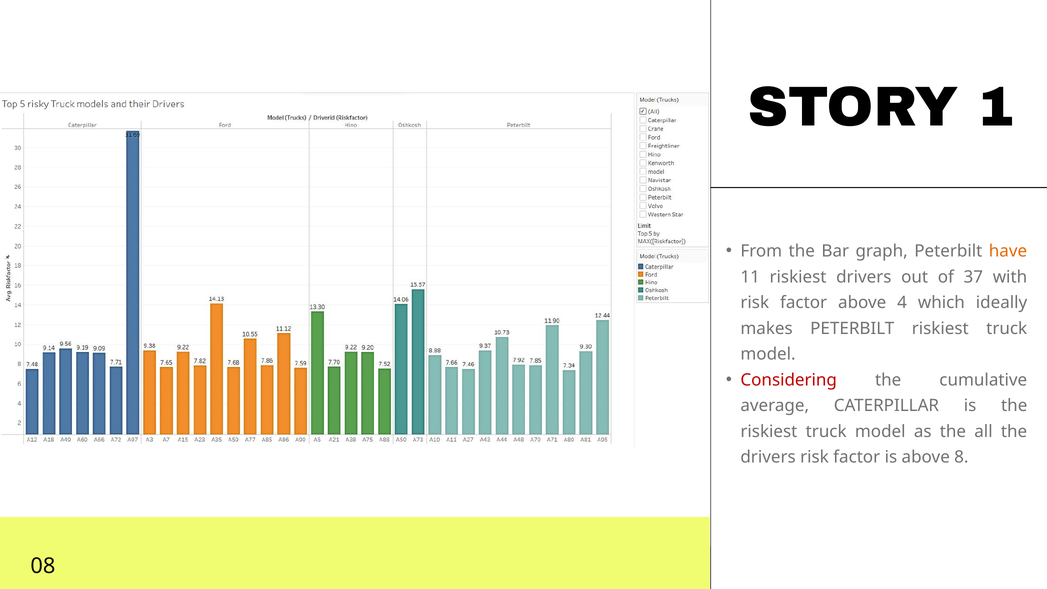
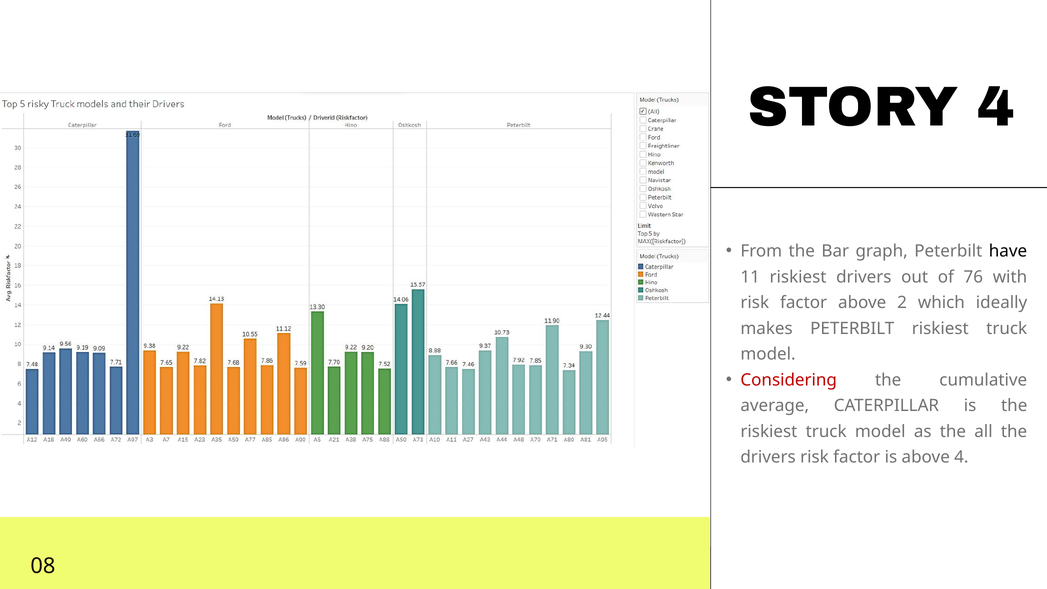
STORY 1: 1 -> 4
have colour: orange -> black
37: 37 -> 76
4: 4 -> 2
above 8: 8 -> 4
